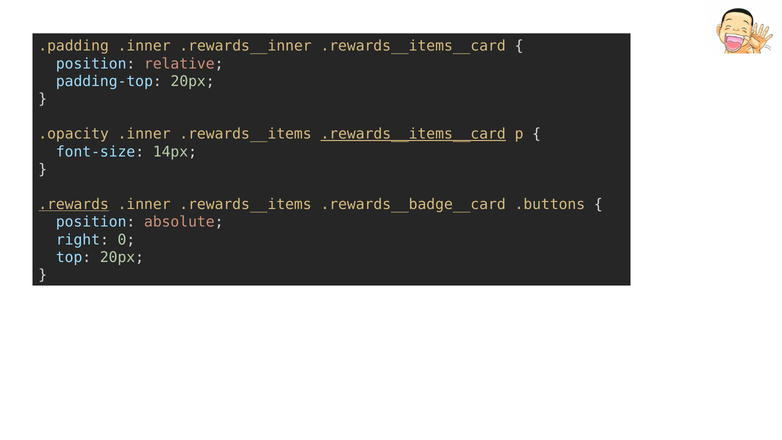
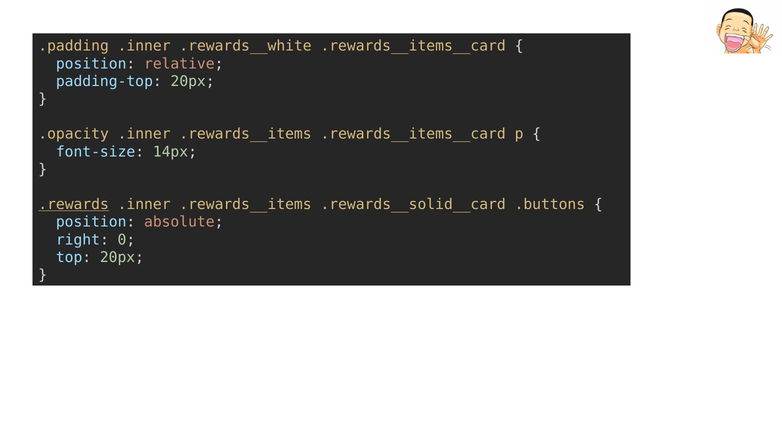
.rewards__inner: .rewards__inner -> .rewards__white
.rewards__items__card at (413, 134) underline: present -> none
.rewards__badge__card: .rewards__badge__card -> .rewards__solid__card
